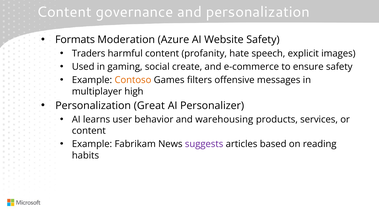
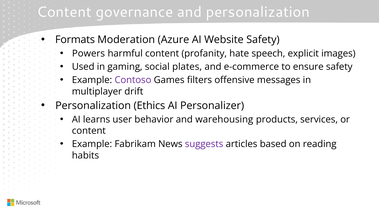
Traders: Traders -> Powers
create: create -> plates
Contoso colour: orange -> purple
high: high -> drift
Great: Great -> Ethics
